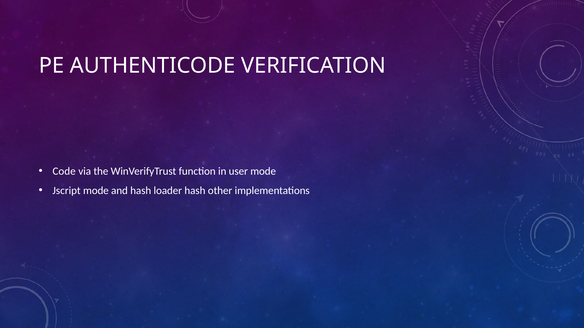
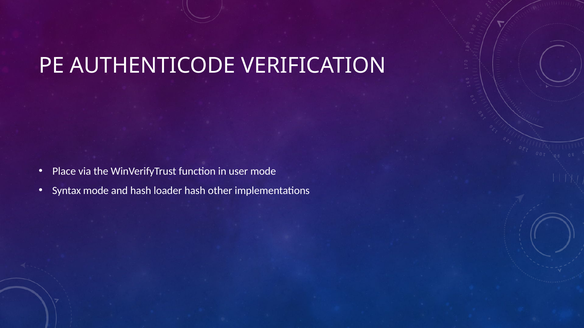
Code: Code -> Place
Jscript: Jscript -> Syntax
